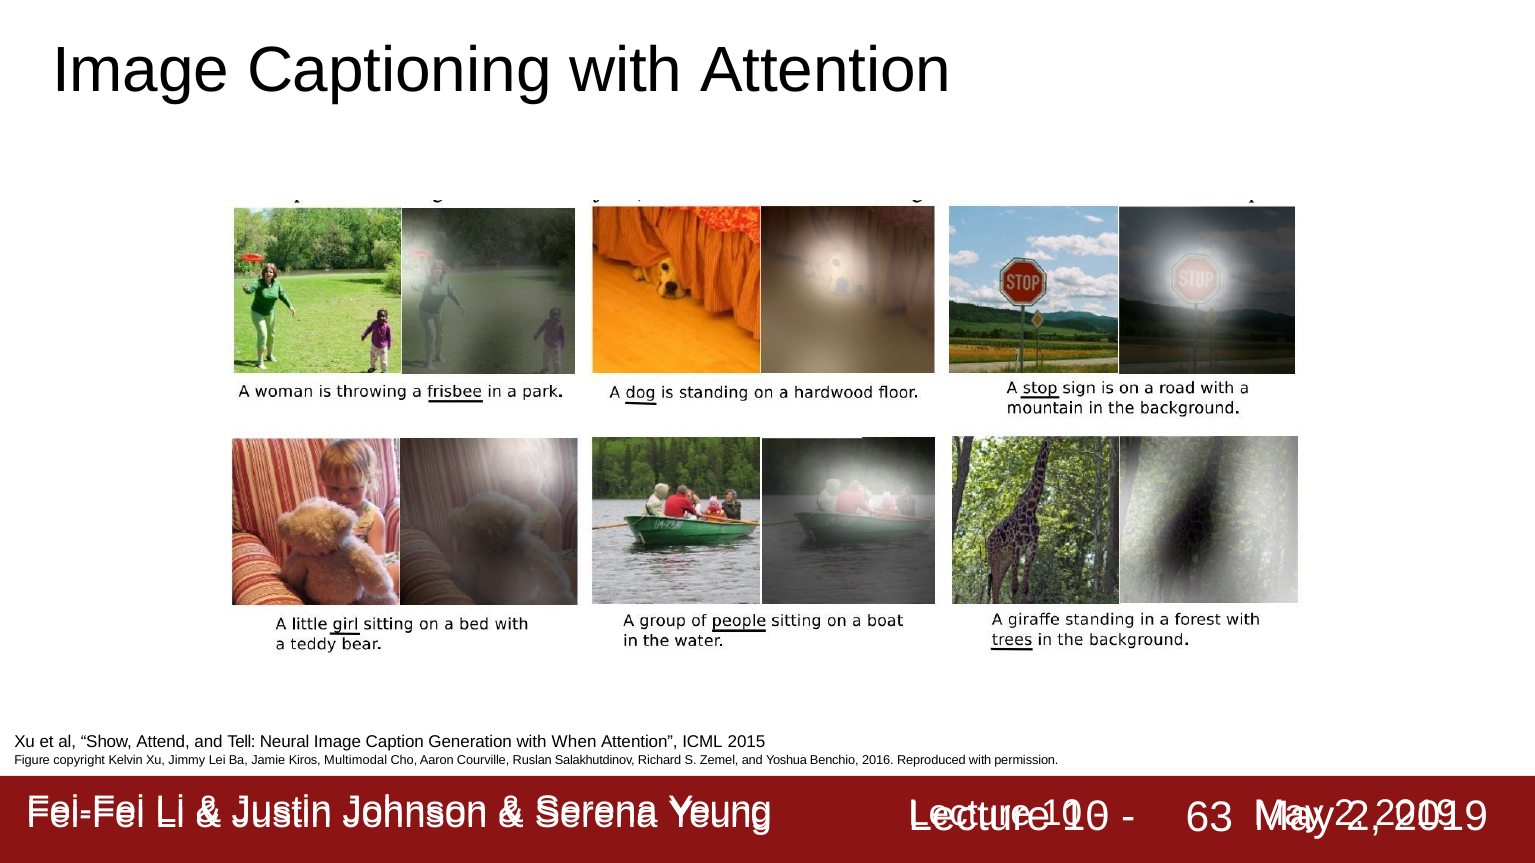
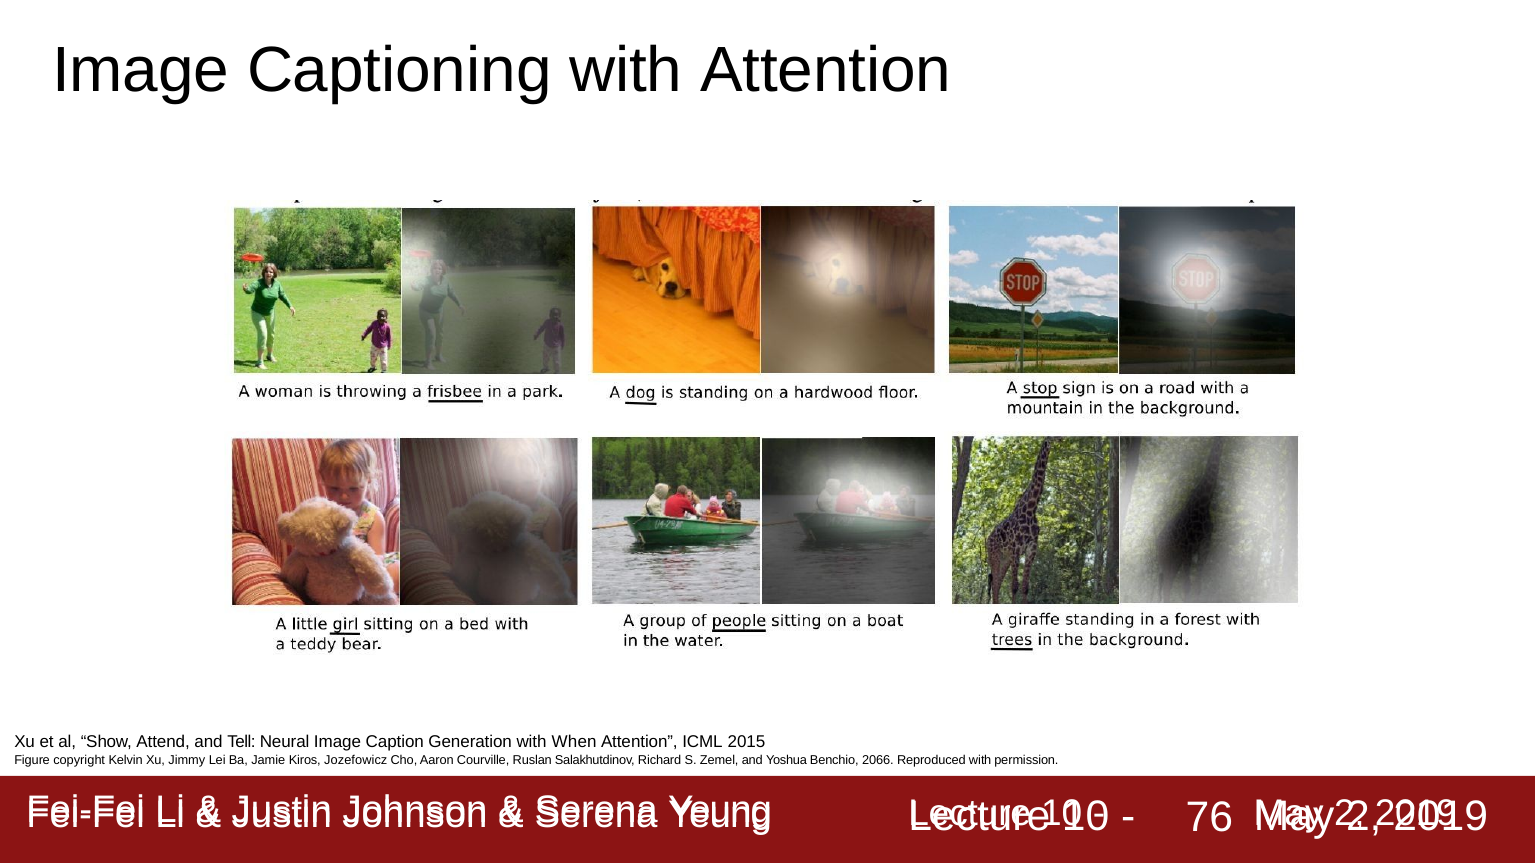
Multimodal: Multimodal -> Jozefowicz
2016: 2016 -> 2066
63: 63 -> 76
